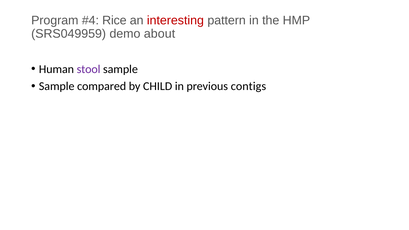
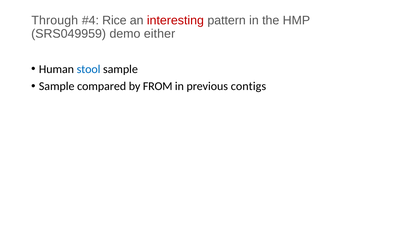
Program: Program -> Through
about: about -> either
stool colour: purple -> blue
CHILD: CHILD -> FROM
